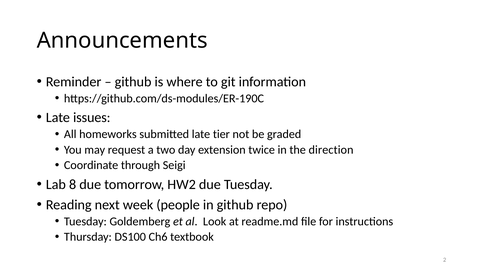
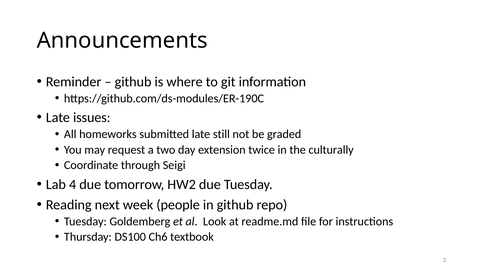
tier: tier -> still
direction: direction -> culturally
8: 8 -> 4
